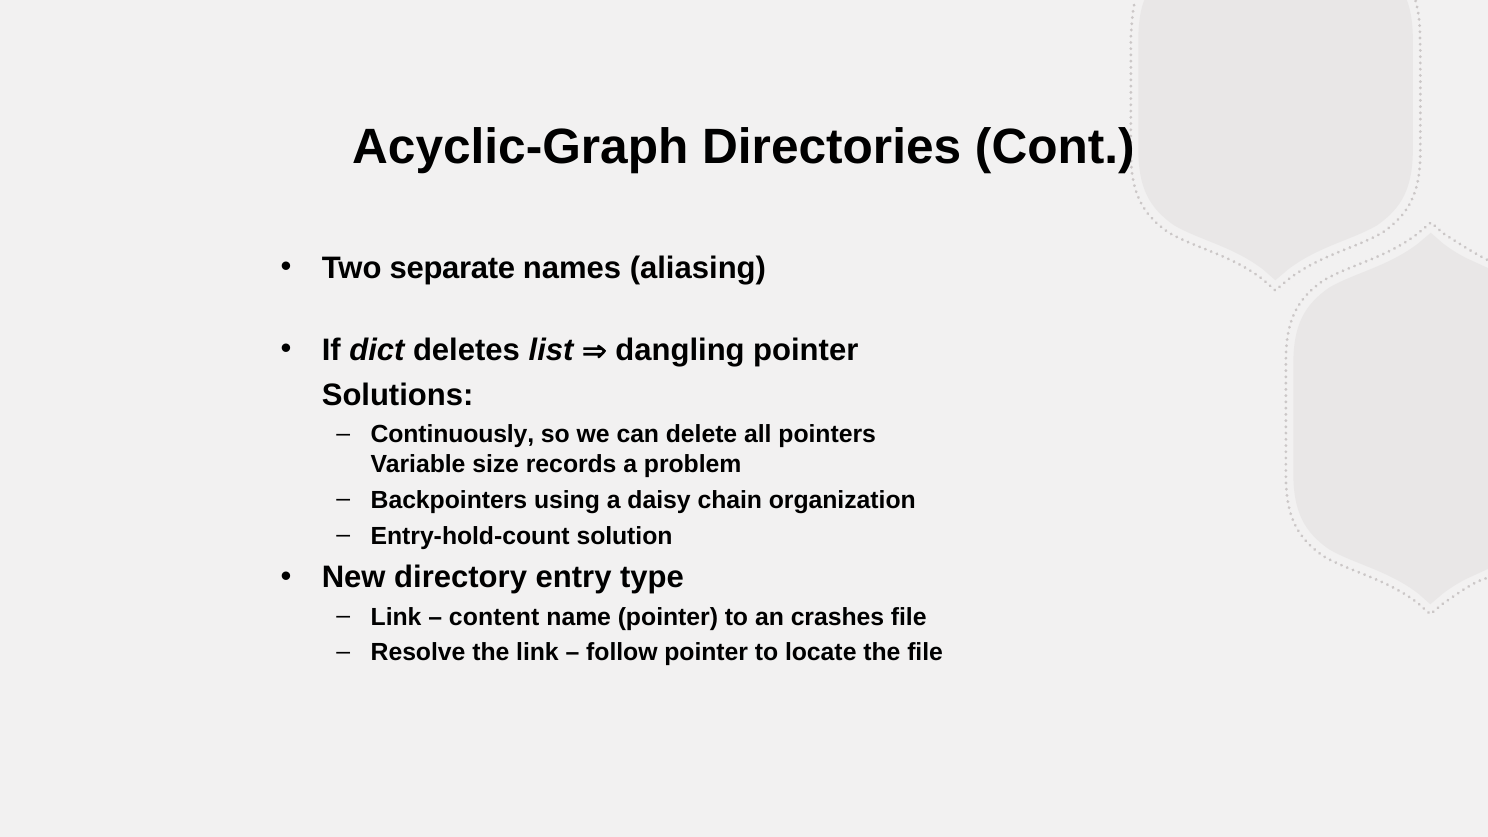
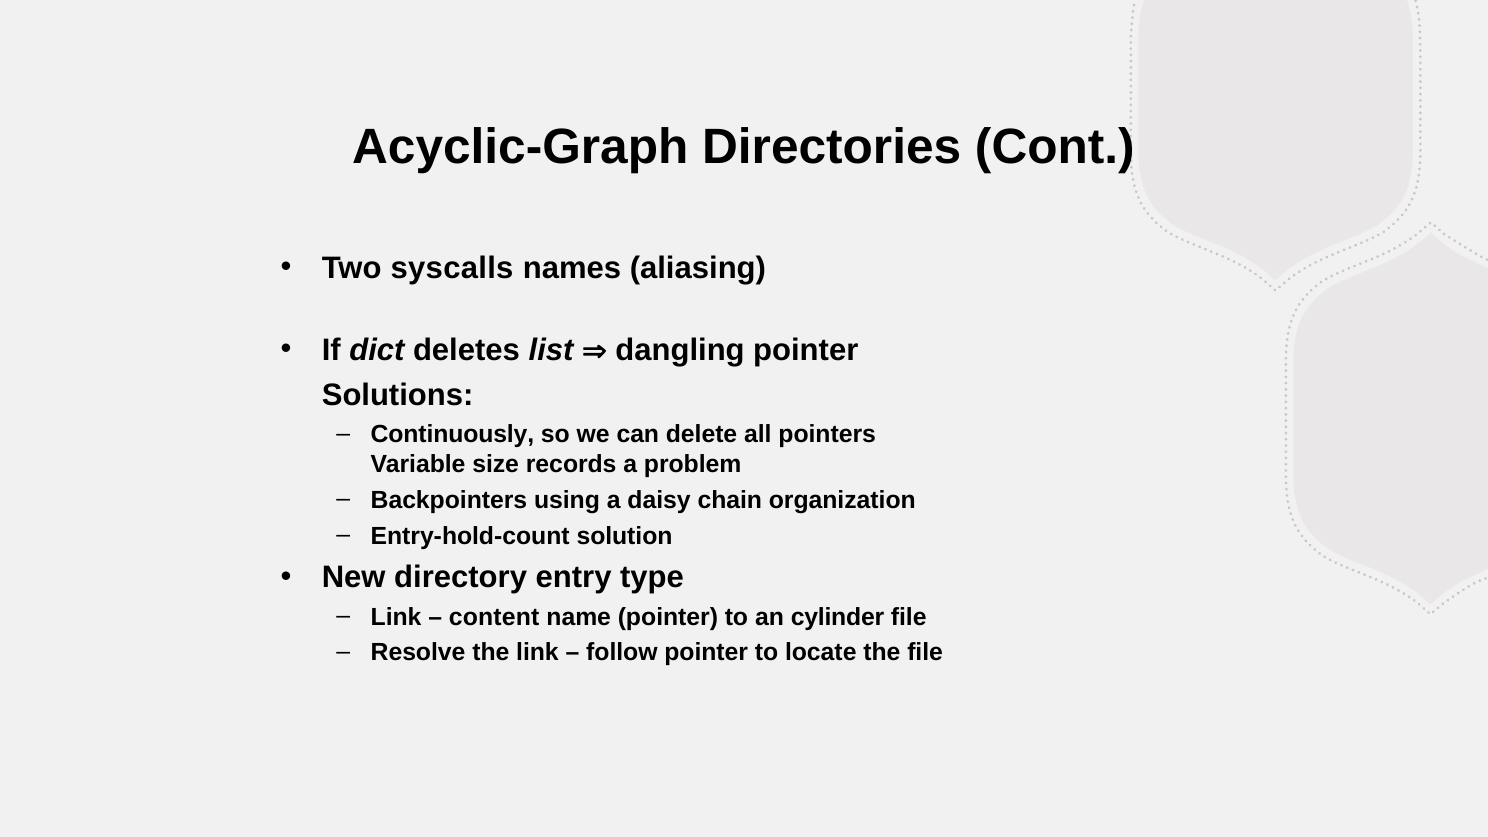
separate: separate -> syscalls
crashes: crashes -> cylinder
